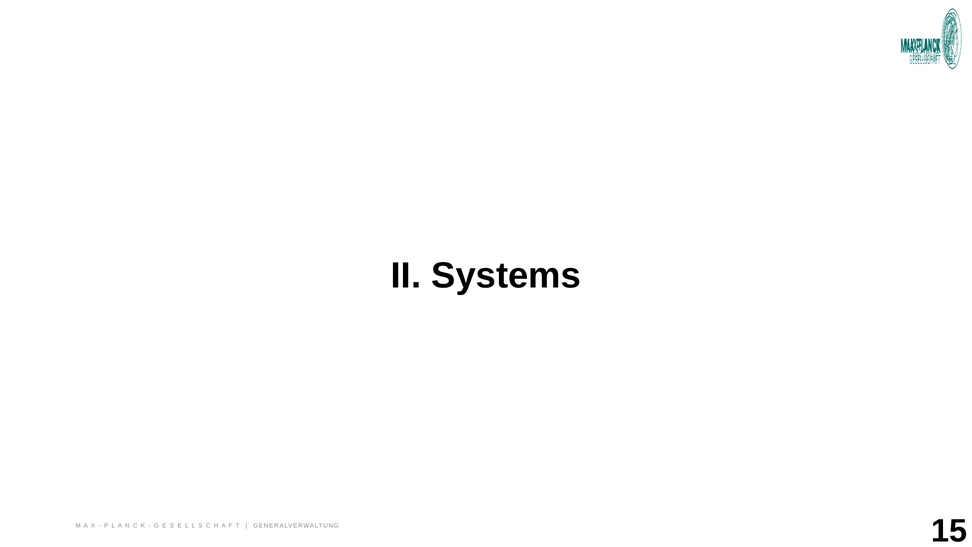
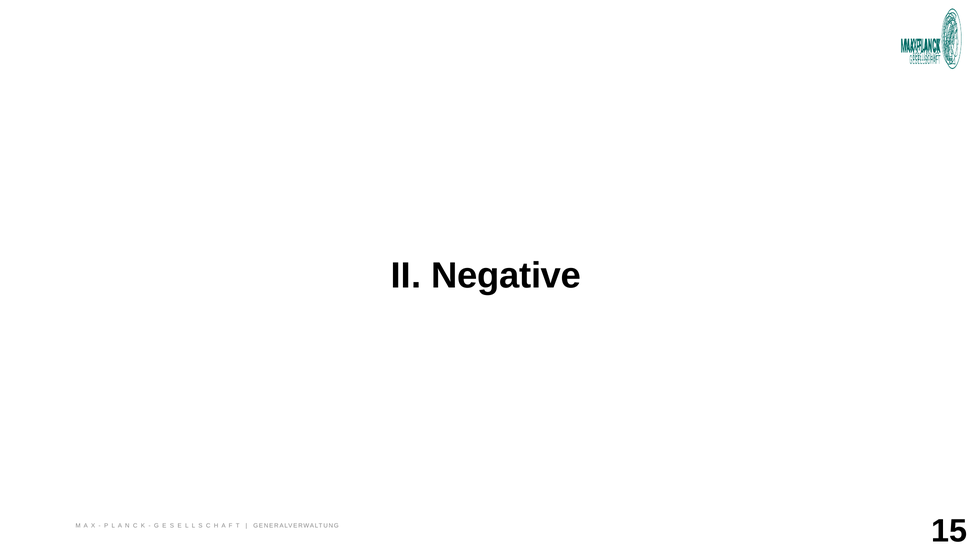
Systems: Systems -> Negative
